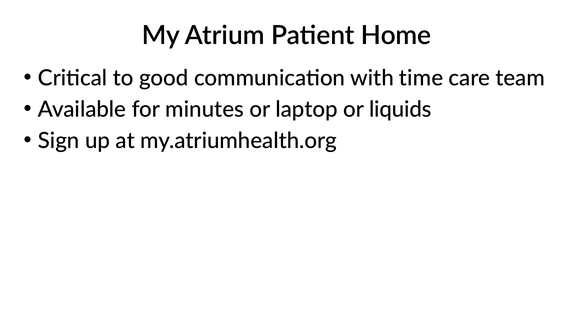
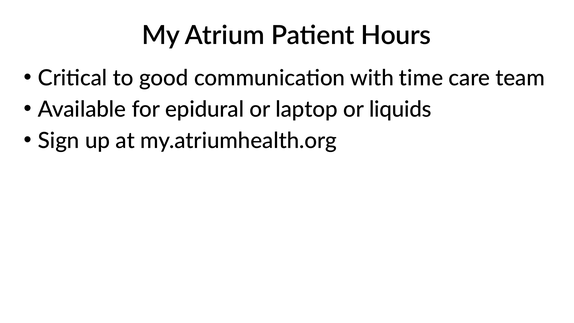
Home: Home -> Hours
minutes: minutes -> epidural
